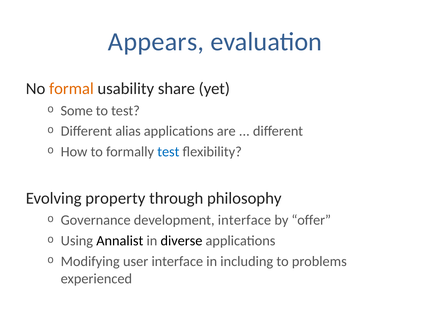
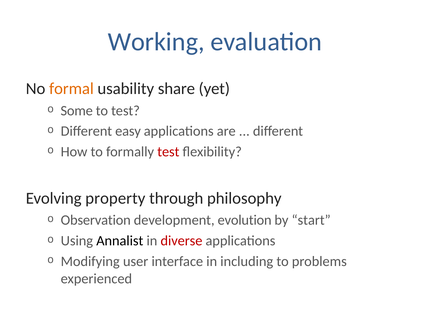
Appears: Appears -> Working
alias: alias -> easy
test at (168, 152) colour: blue -> red
Governance: Governance -> Observation
development interface: interface -> evolution
offer: offer -> start
diverse colour: black -> red
